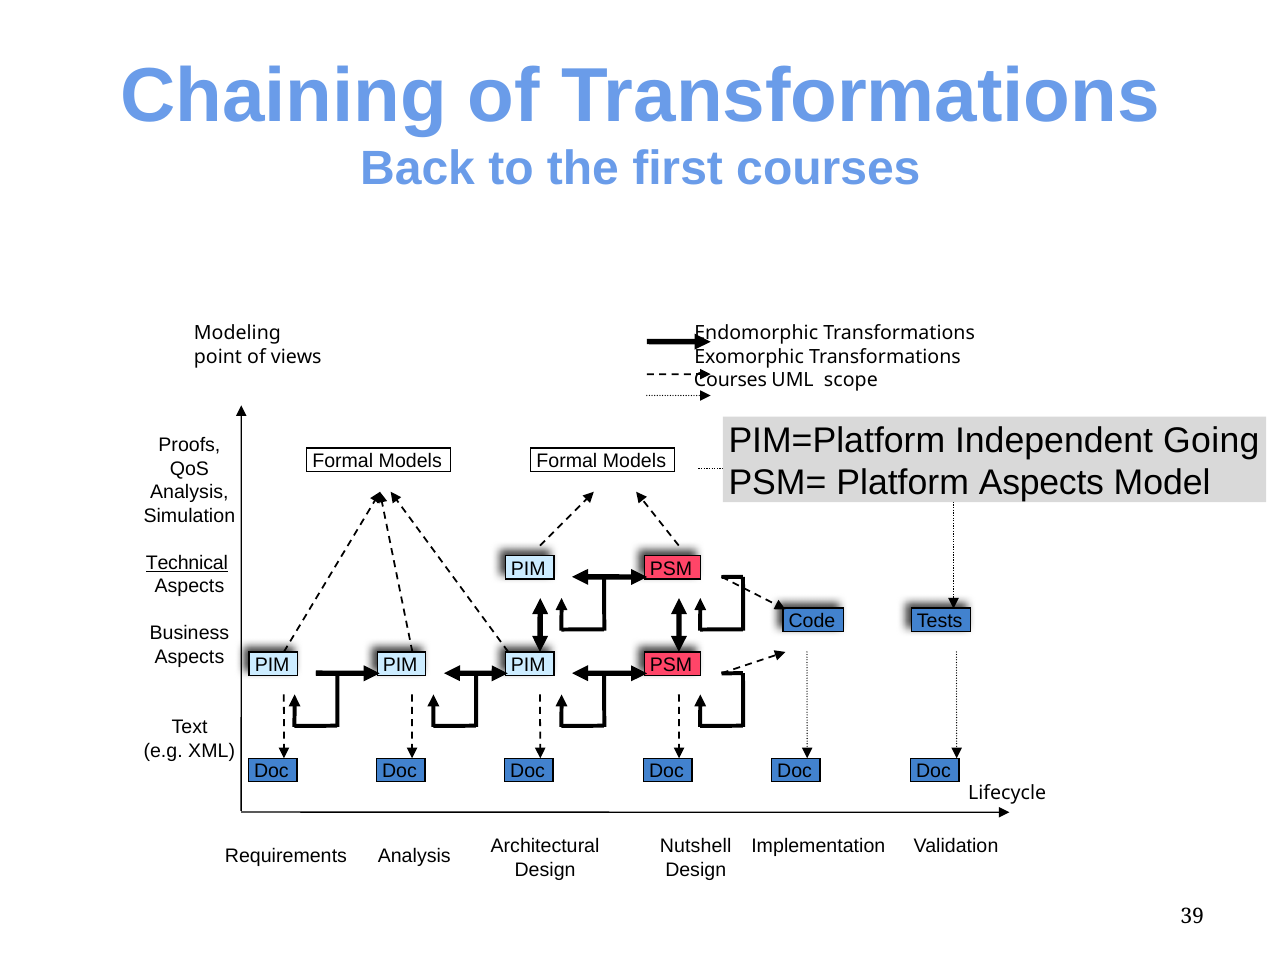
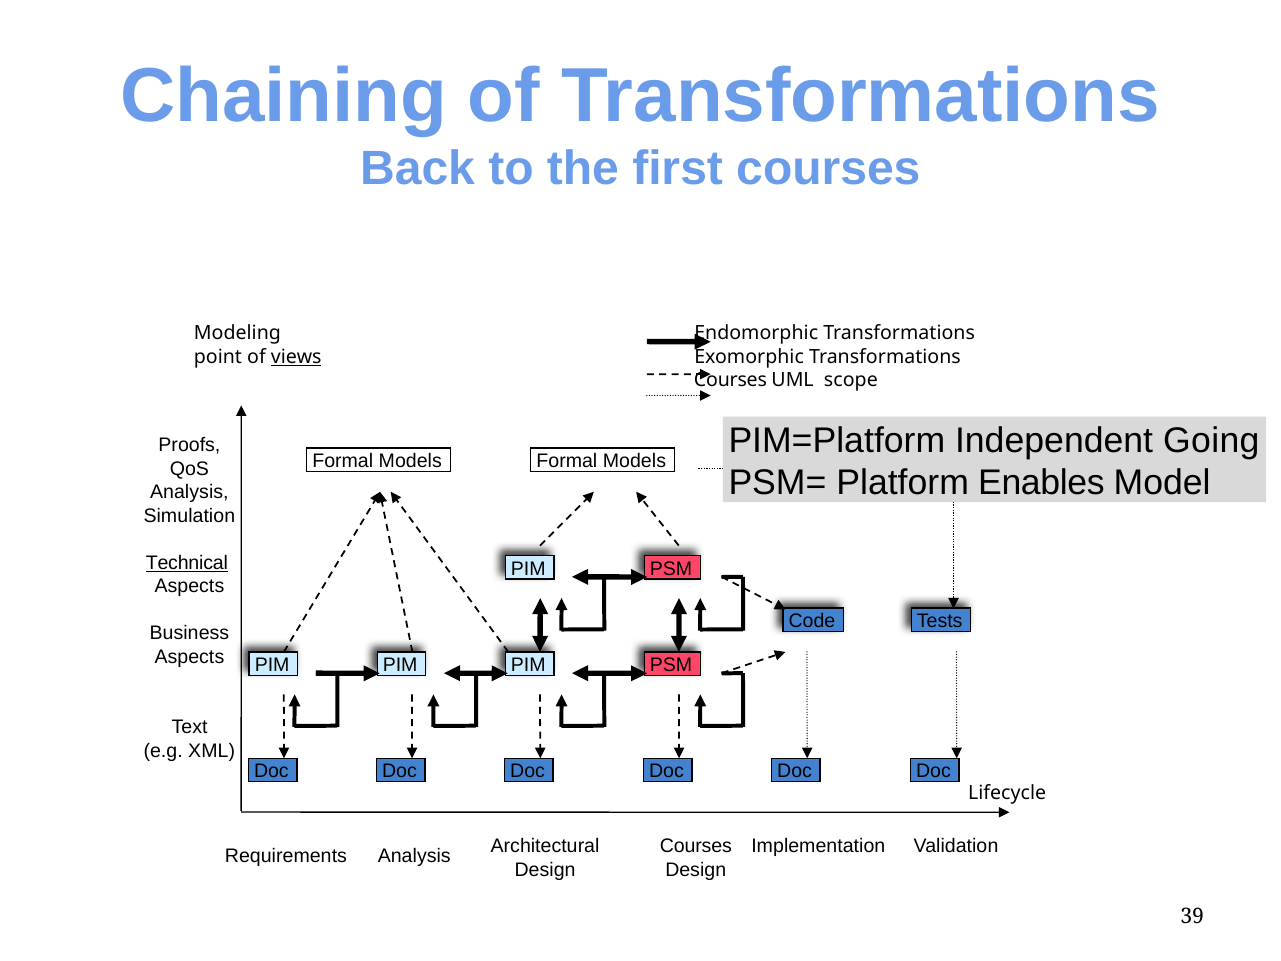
views underline: none -> present
Platform Aspects: Aspects -> Enables
Nutshell at (696, 846): Nutshell -> Courses
